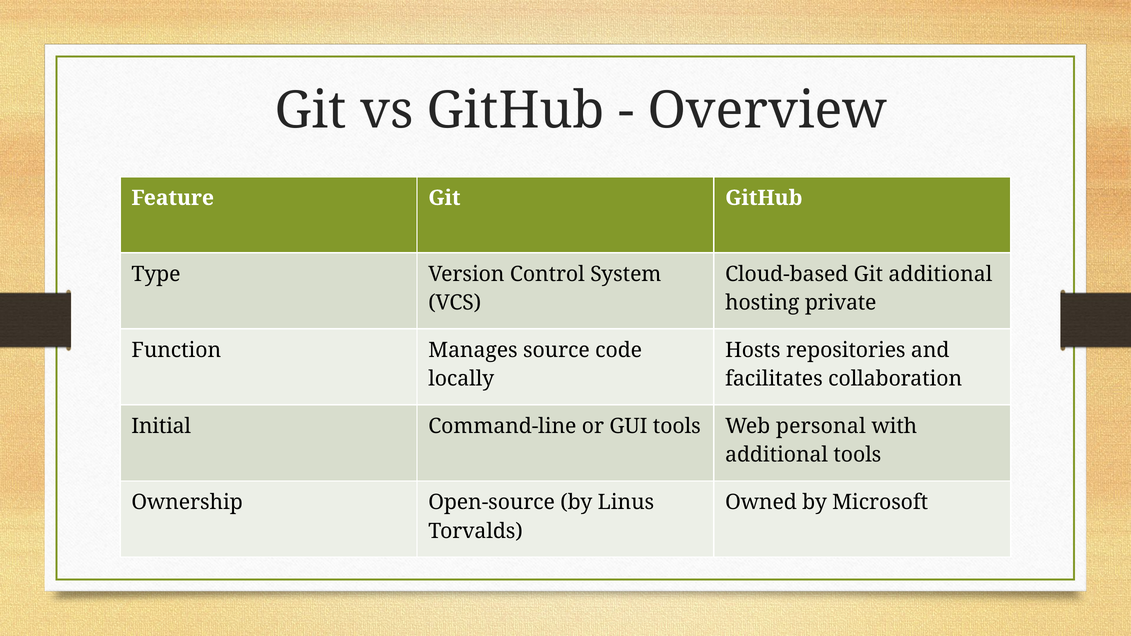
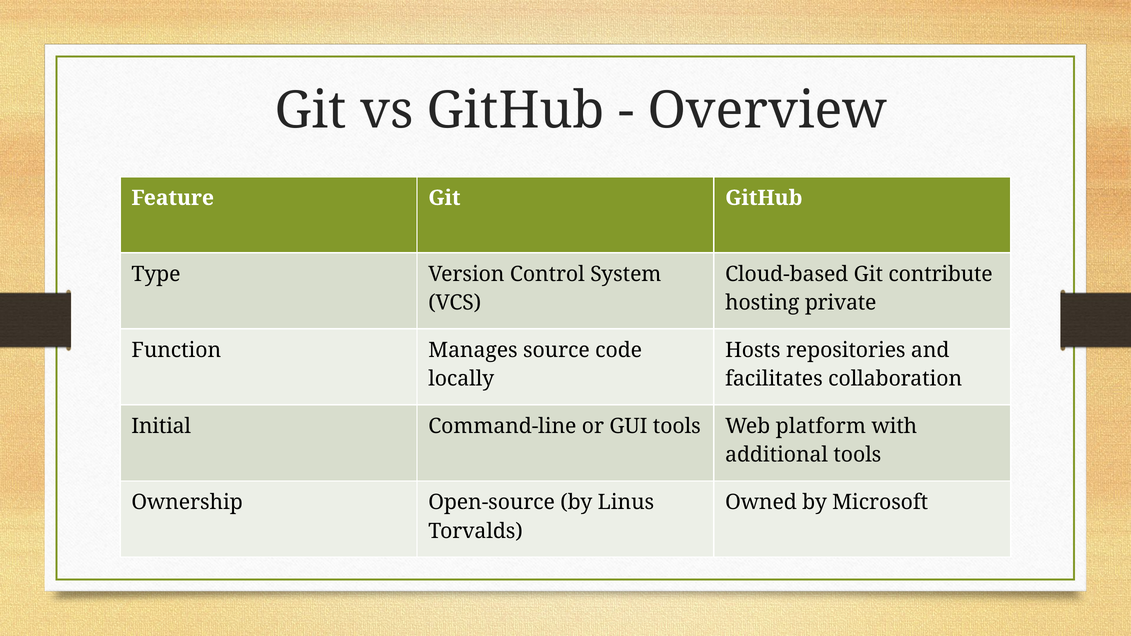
Git additional: additional -> contribute
personal: personal -> platform
